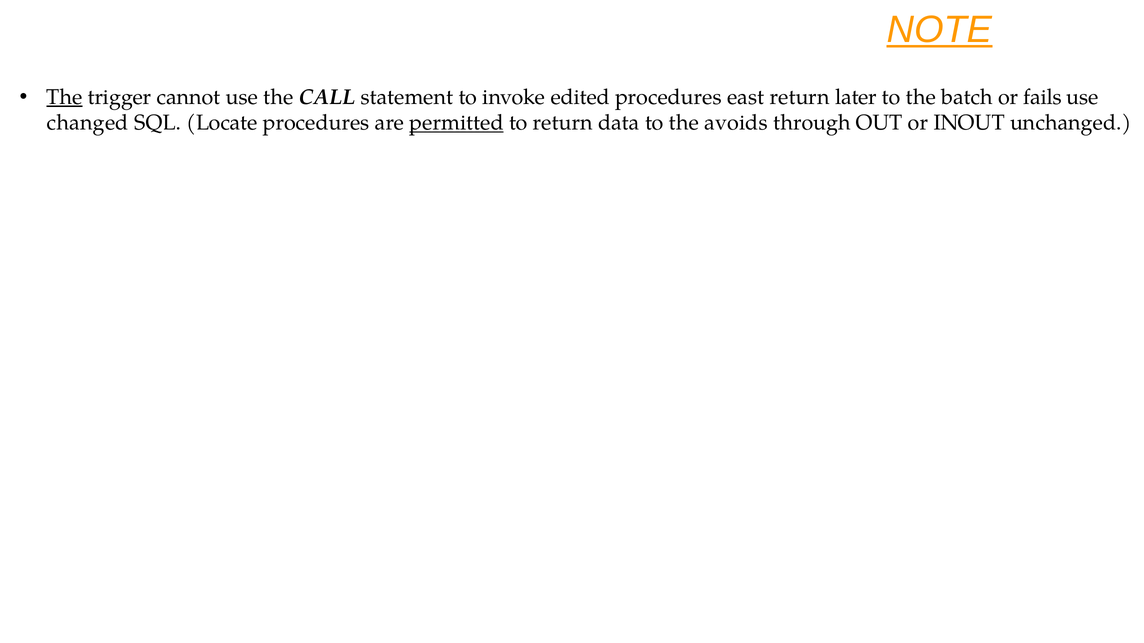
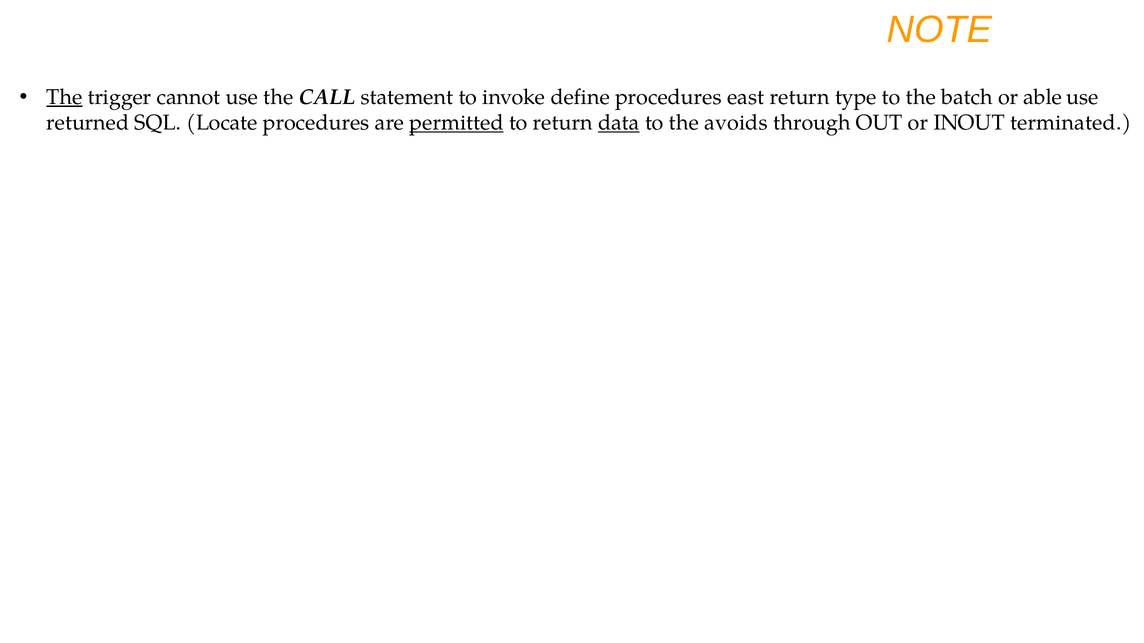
NOTE underline: present -> none
edited: edited -> define
later: later -> type
fails: fails -> able
changed: changed -> returned
data underline: none -> present
unchanged: unchanged -> terminated
